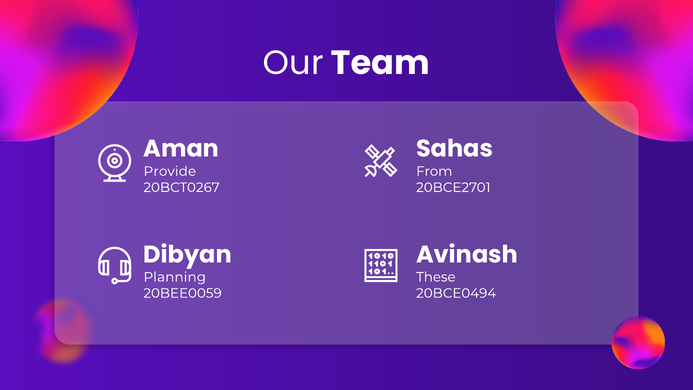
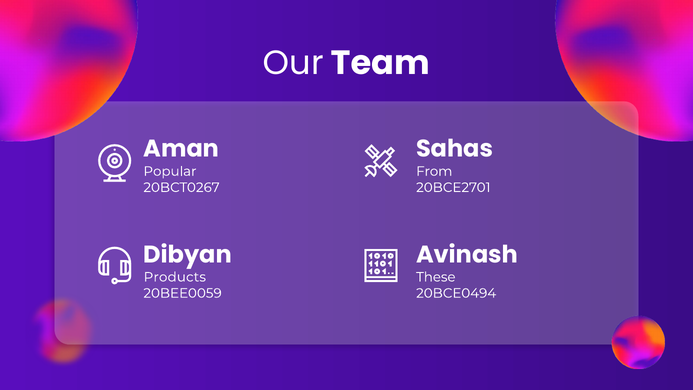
Provide: Provide -> Popular
Planning: Planning -> Products
